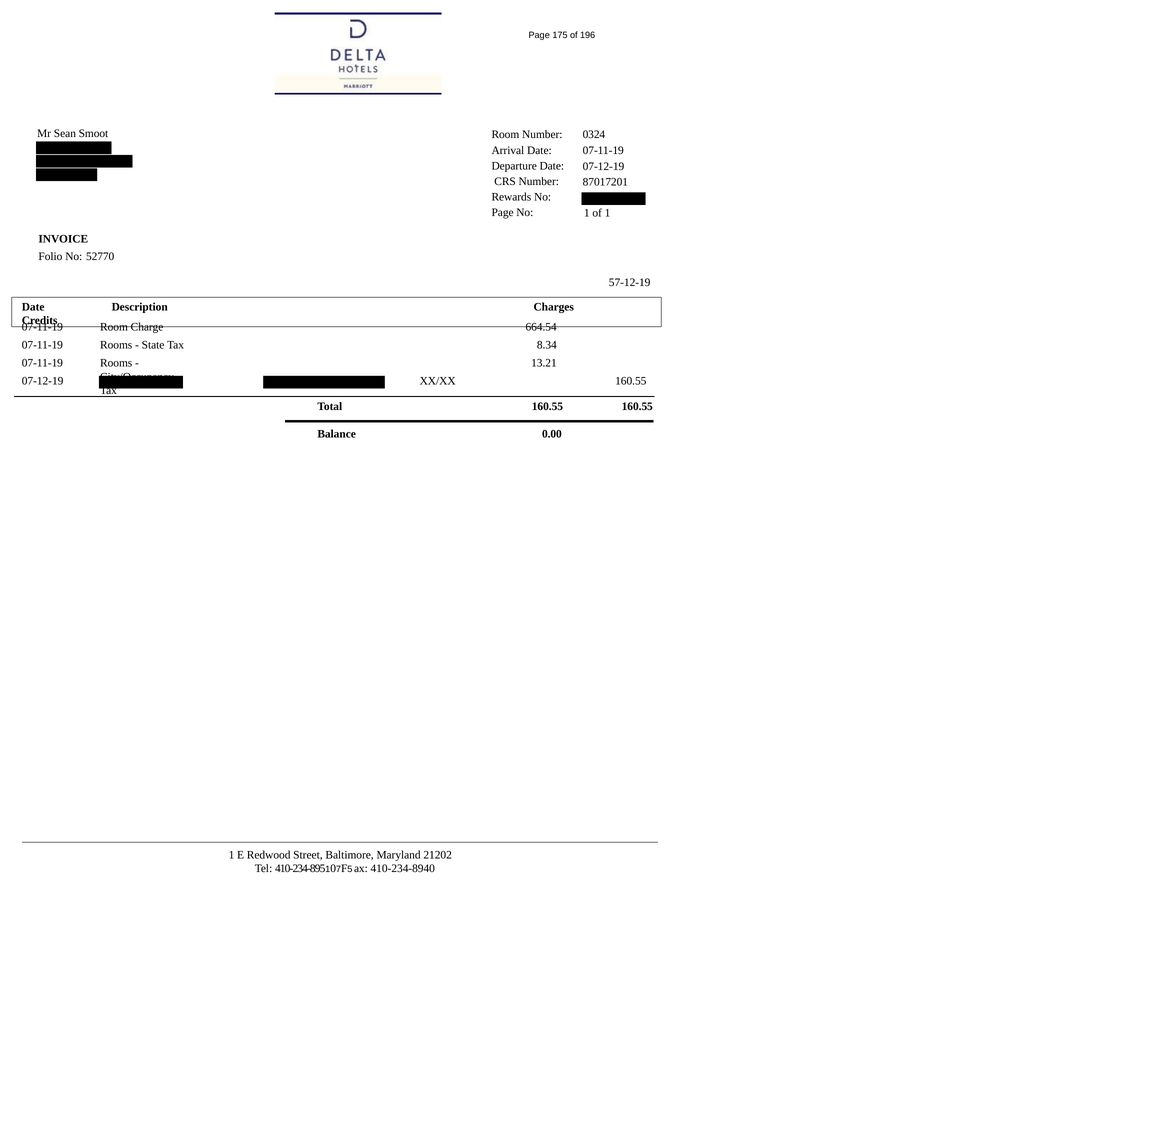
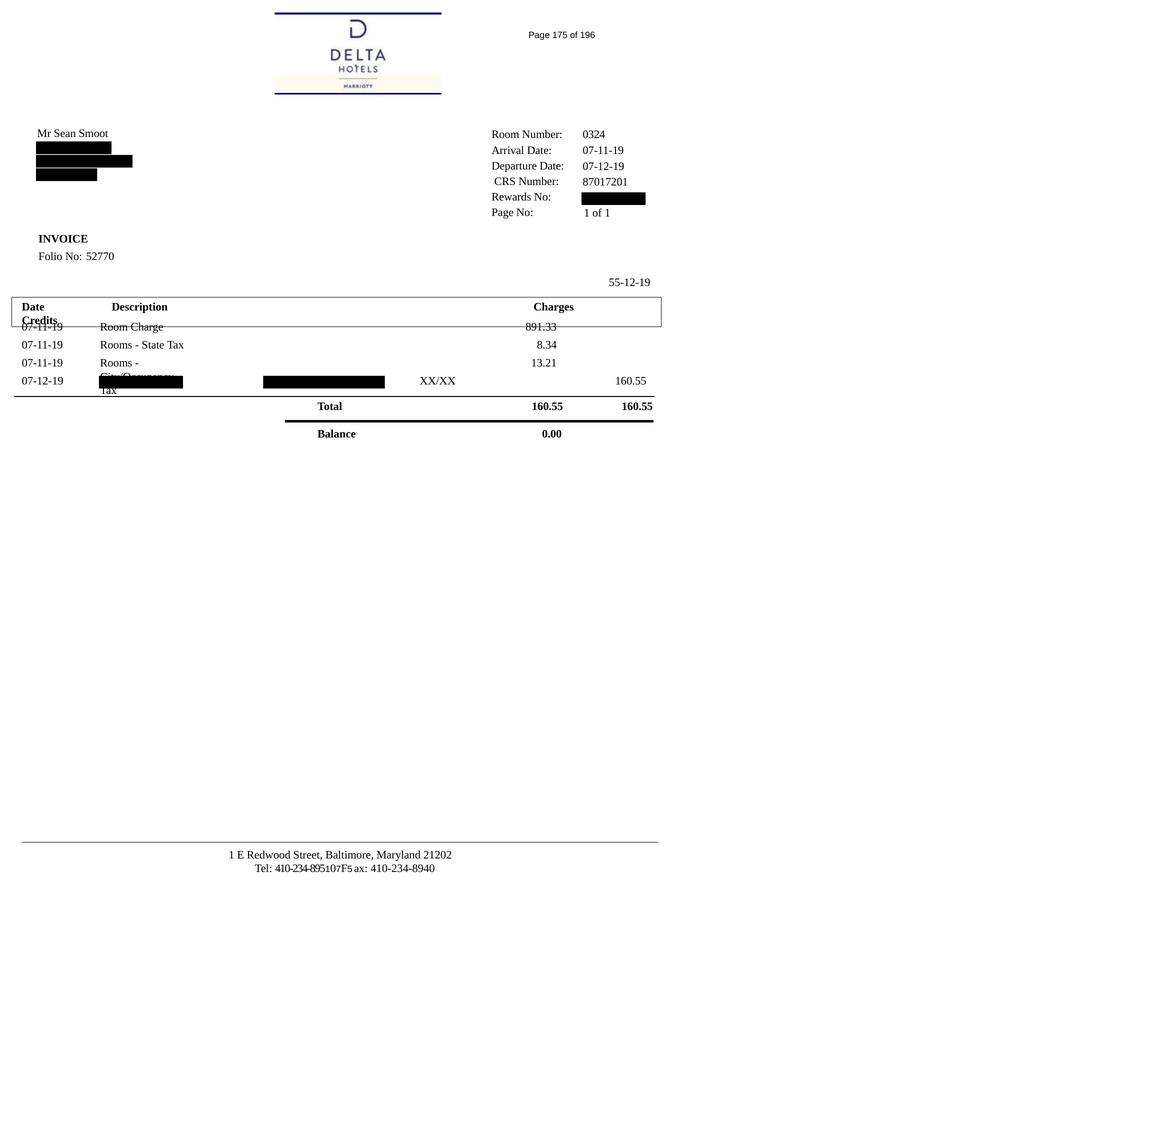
57-12-19: 57-12-19 -> 55-12-19
664.54: 664.54 -> 891.33
